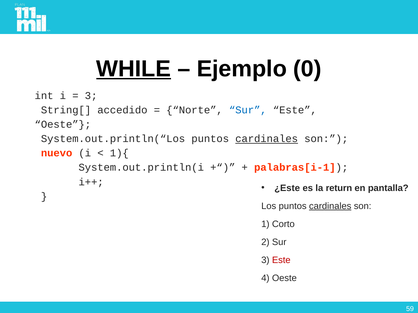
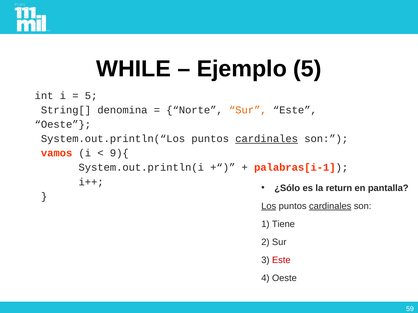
WHILE underline: present -> none
Ejemplo 0: 0 -> 5
3 at (91, 96): 3 -> 5
accedido: accedido -> denomina
Sur at (248, 110) colour: blue -> orange
nuevo: nuevo -> vamos
1){: 1){ -> 9){
¿Este: ¿Este -> ¿Sólo
Los underline: none -> present
Corto: Corto -> Tiene
